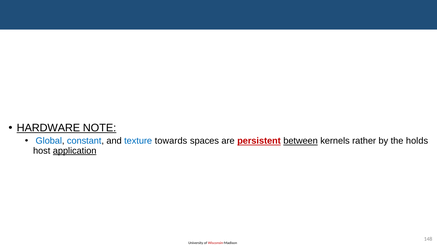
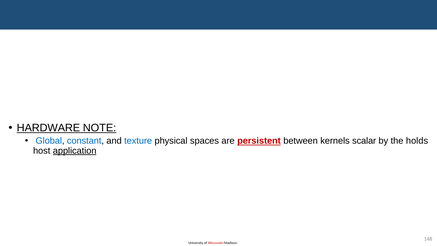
towards: towards -> physical
between underline: present -> none
rather: rather -> scalar
